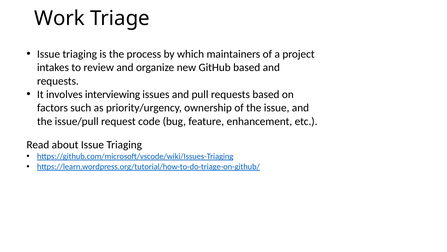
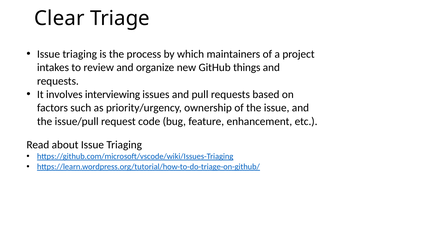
Work: Work -> Clear
GitHub based: based -> things
